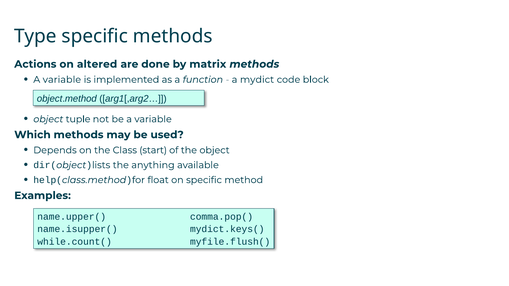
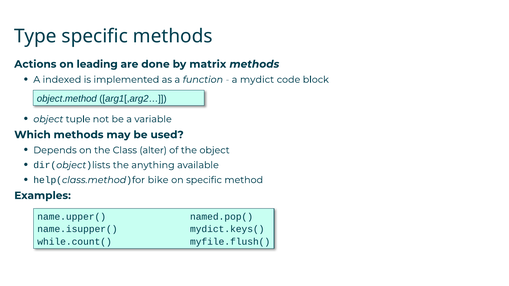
altered: altered -> leading
variable at (62, 80): variable -> indexed
start: start -> alter
float: float -> bike
comma.pop(: comma.pop( -> named.pop(
